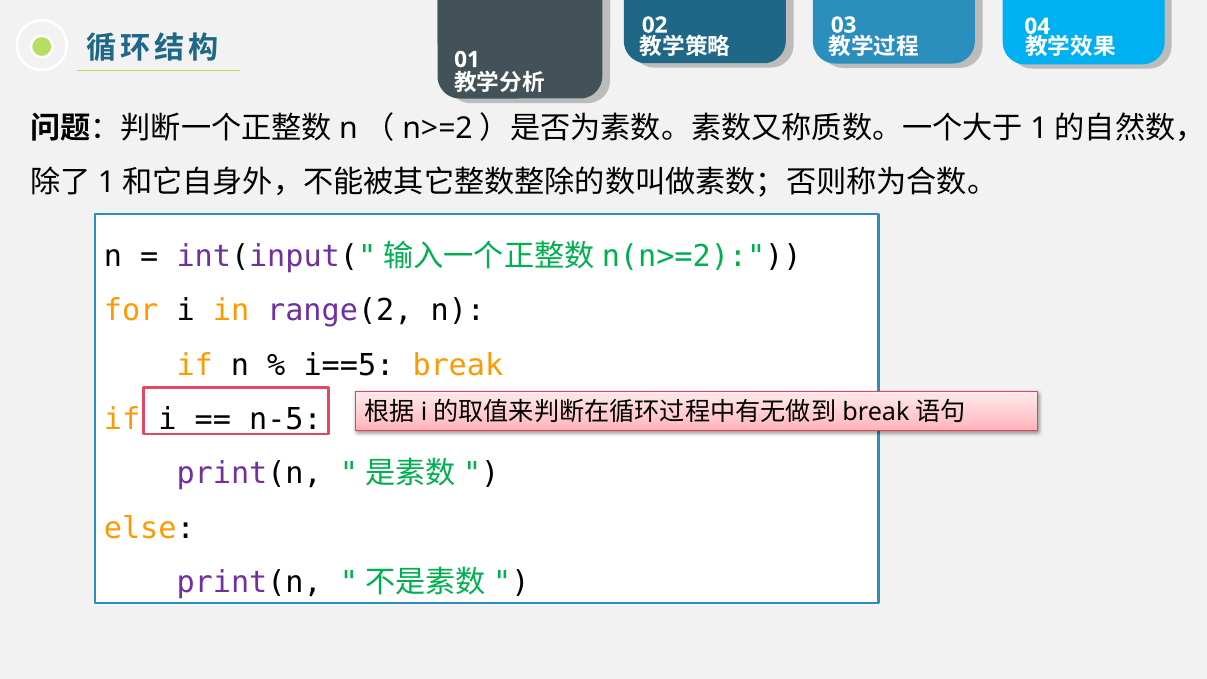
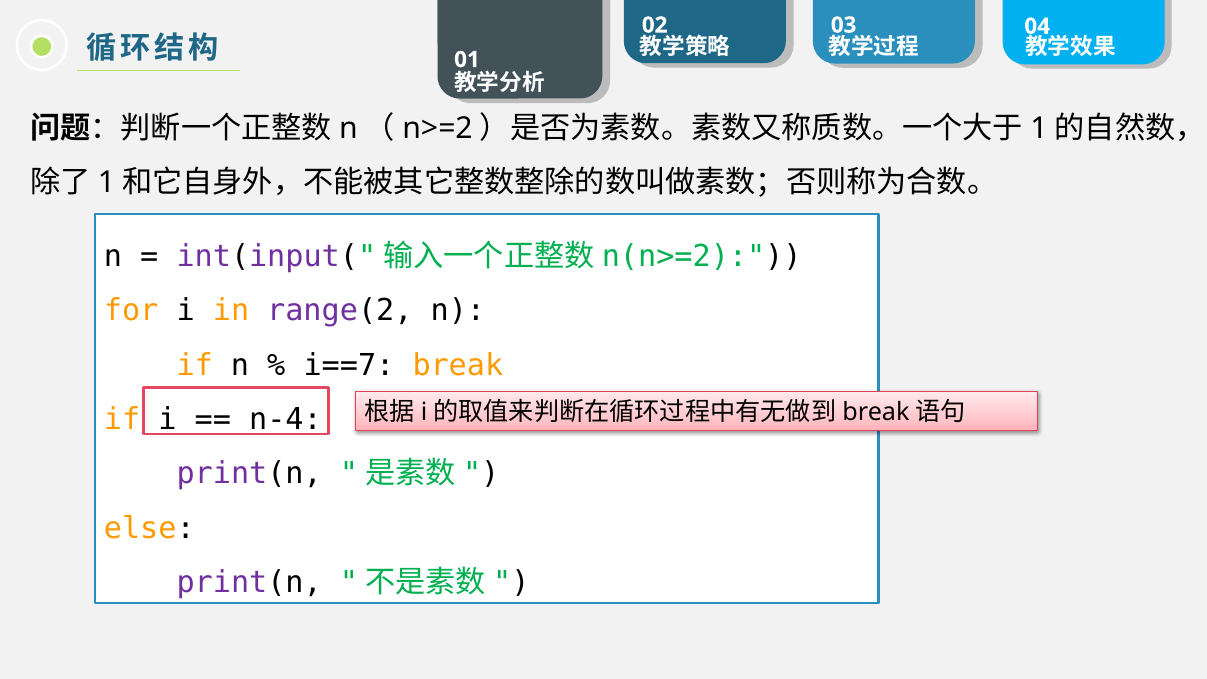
i==5: i==5 -> i==7
n-5: n-5 -> n-4
